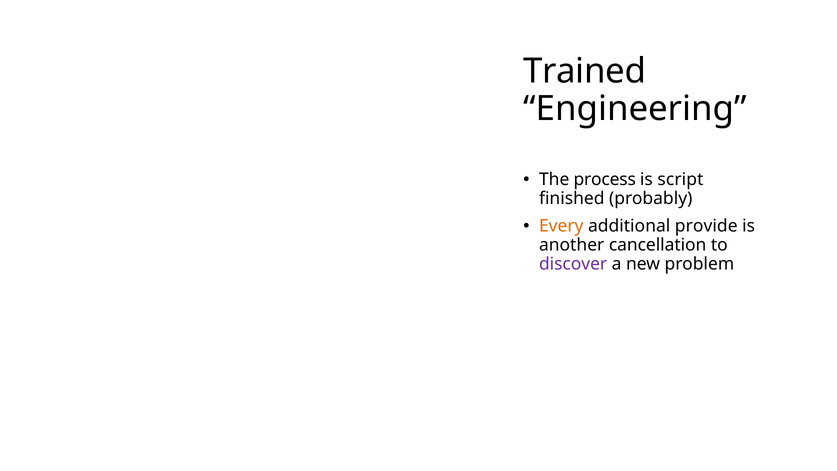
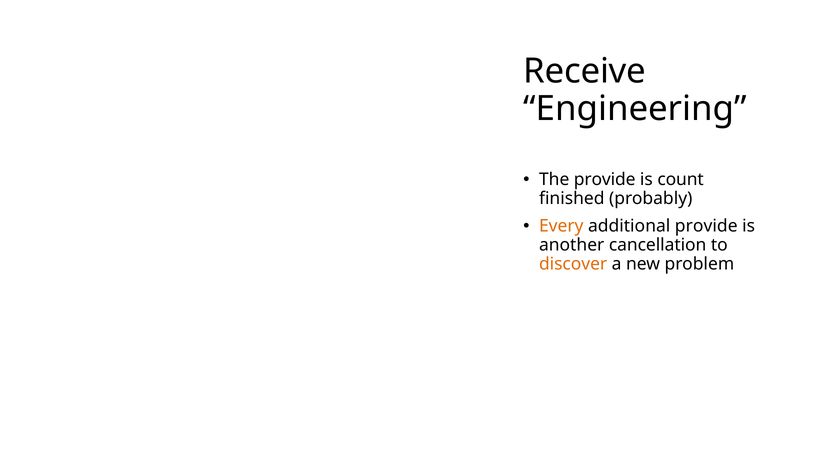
Trained: Trained -> Receive
The process: process -> provide
script: script -> count
discover colour: purple -> orange
